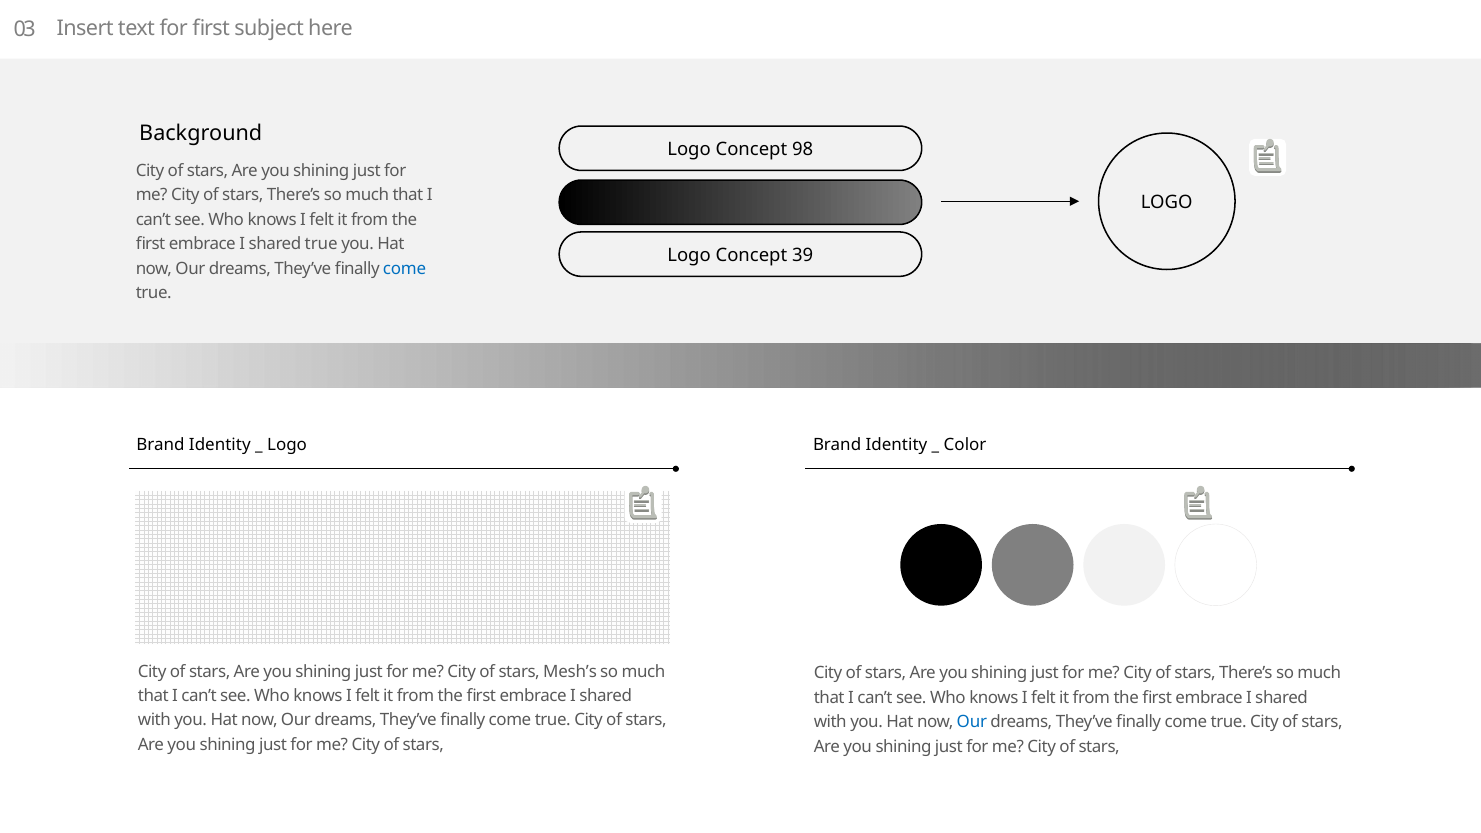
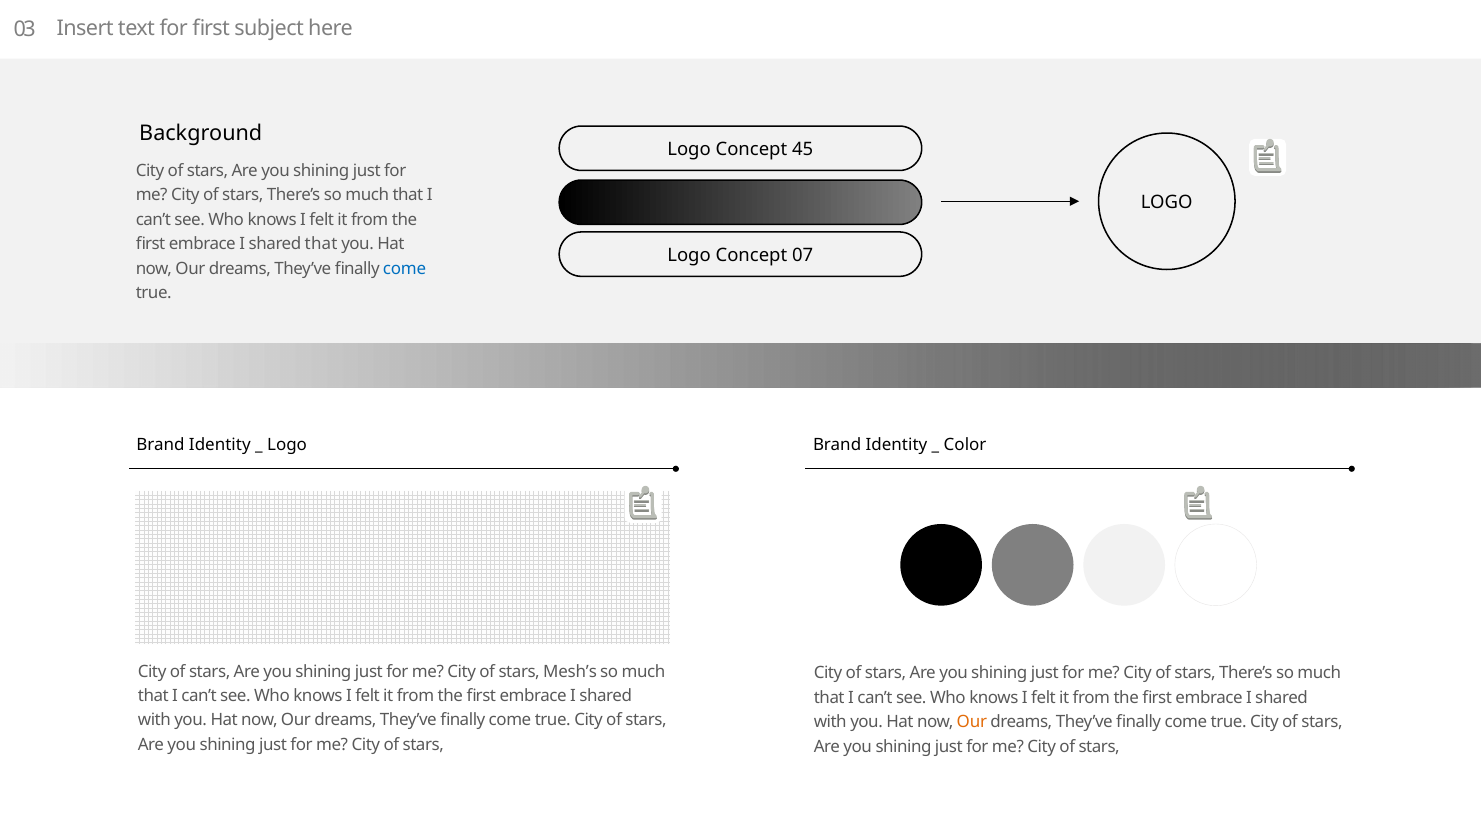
98: 98 -> 45
shared true: true -> that
39: 39 -> 07
Our at (972, 722) colour: blue -> orange
